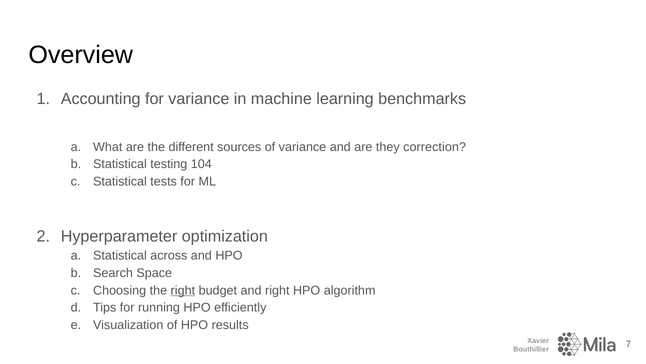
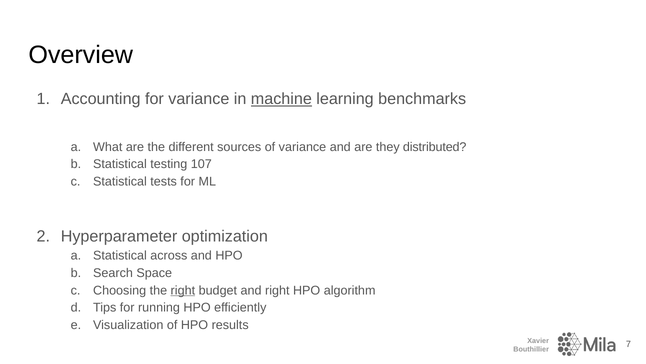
machine underline: none -> present
correction: correction -> distributed
104: 104 -> 107
